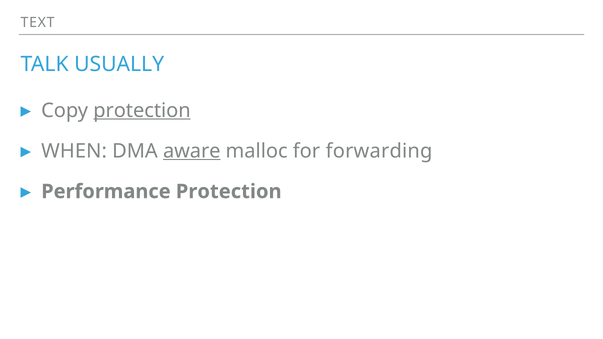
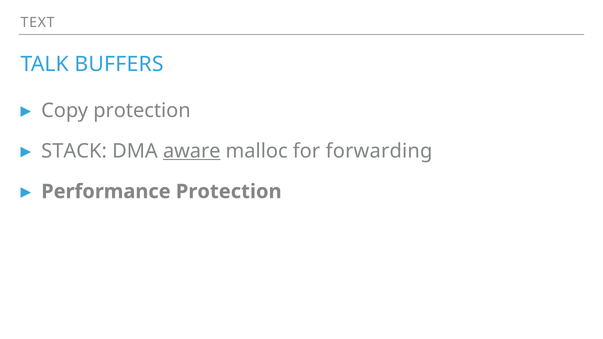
USUALLY: USUALLY -> BUFFERS
protection at (142, 111) underline: present -> none
WHEN: WHEN -> STACK
